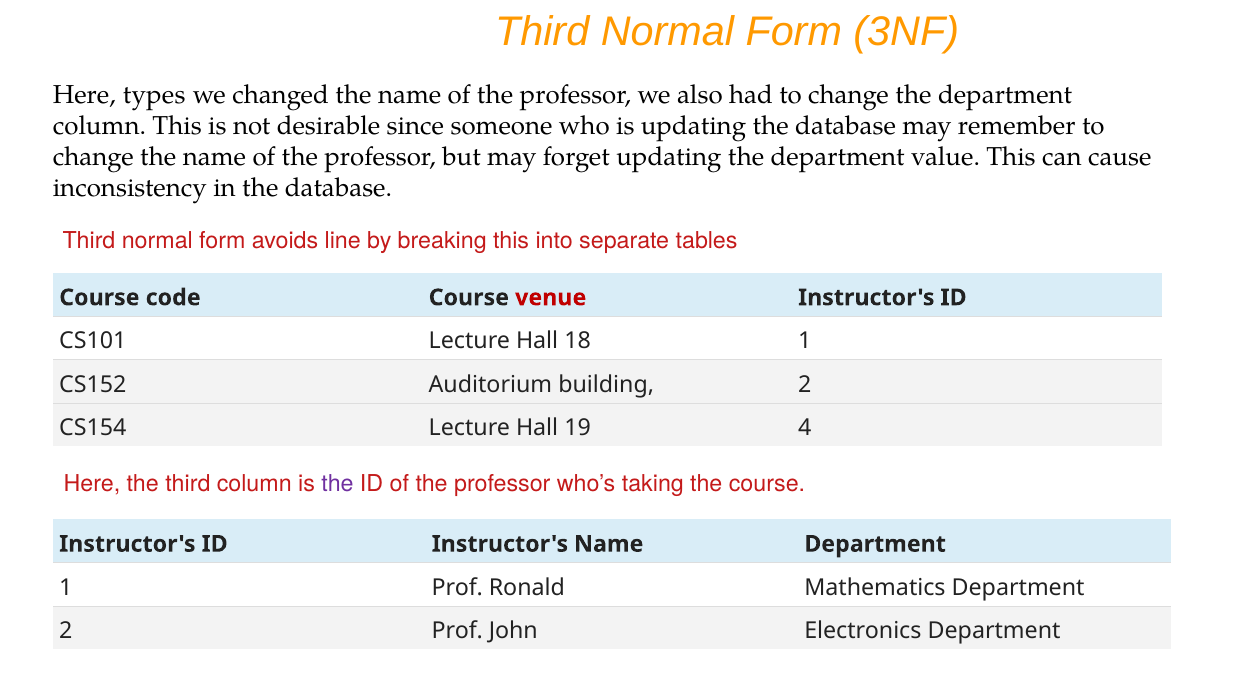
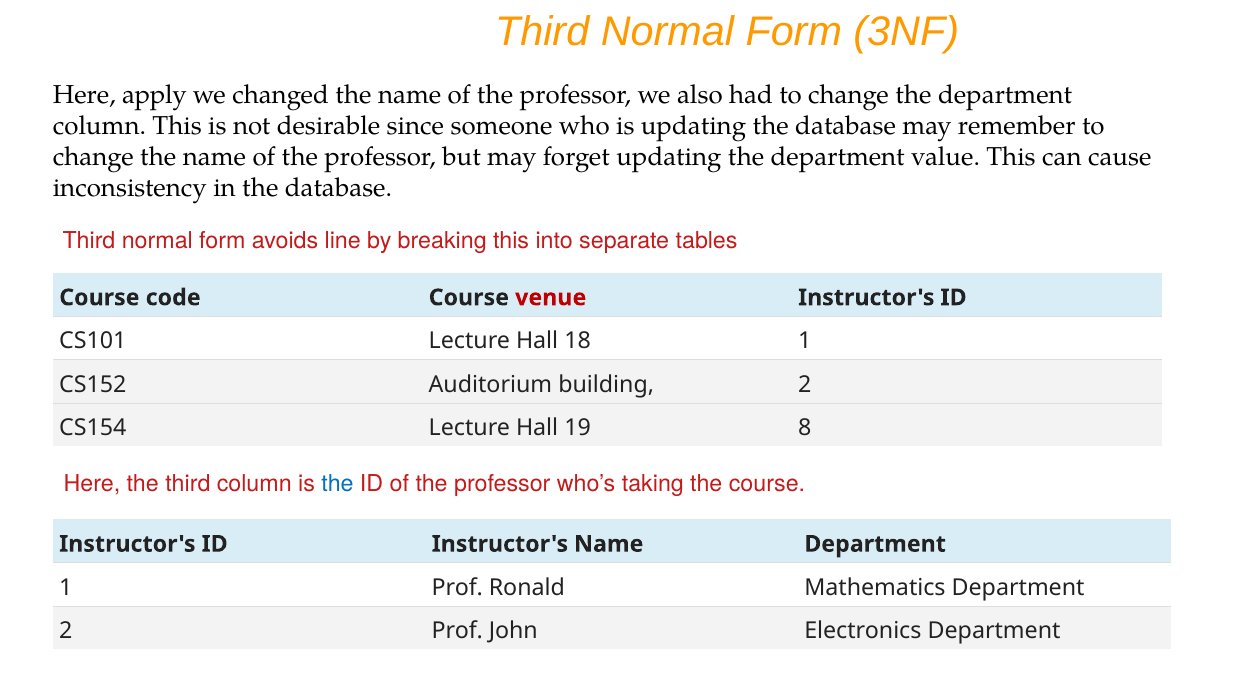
types: types -> apply
4: 4 -> 8
the at (337, 484) colour: purple -> blue
